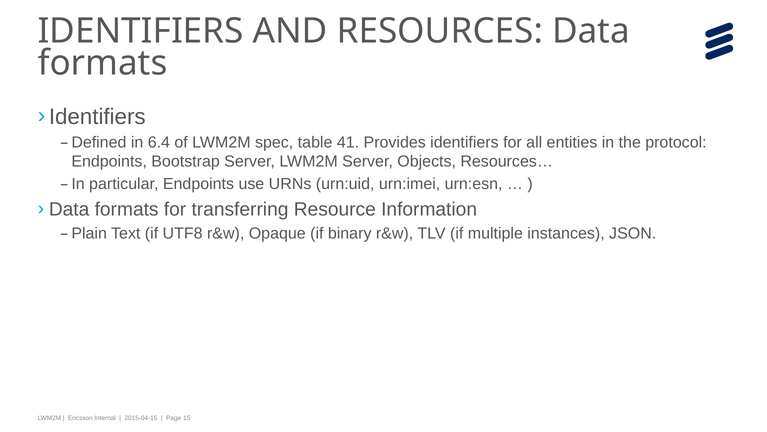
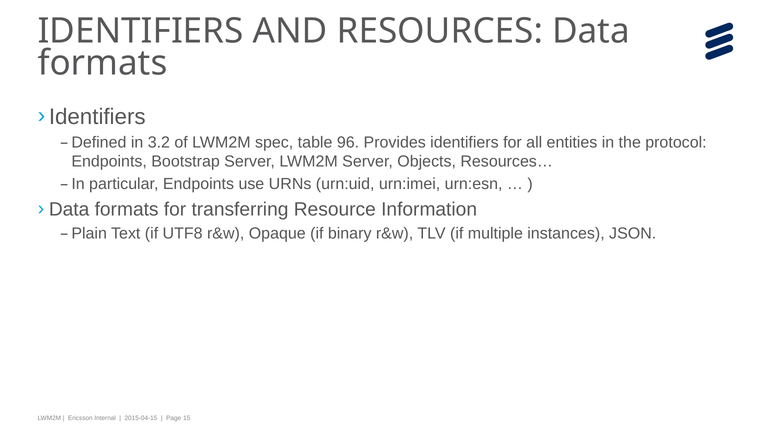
6.4: 6.4 -> 3.2
41: 41 -> 96
